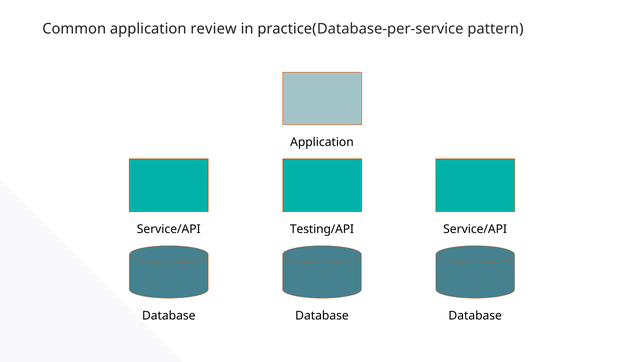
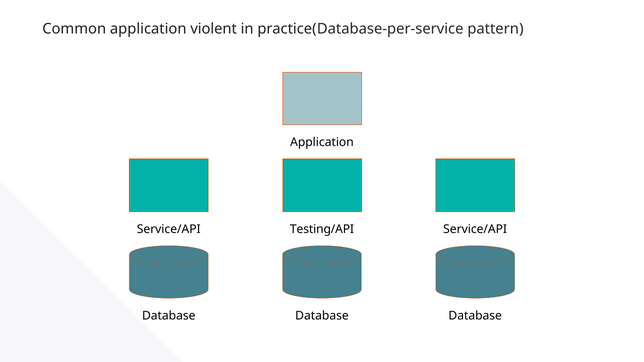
review: review -> violent
